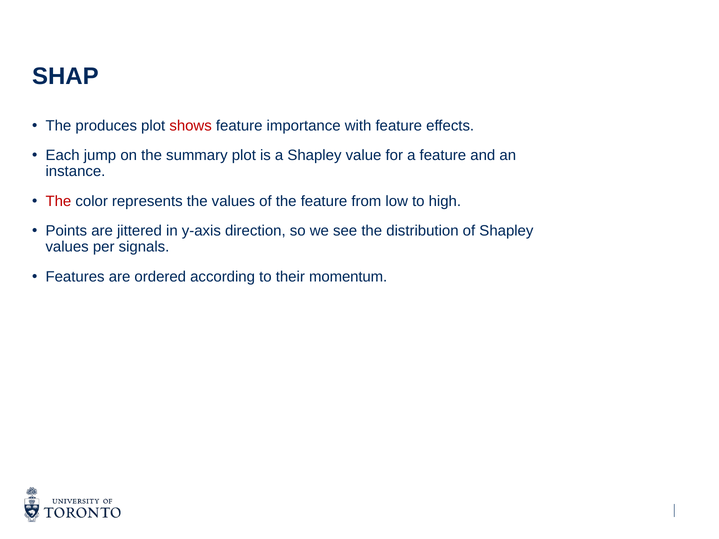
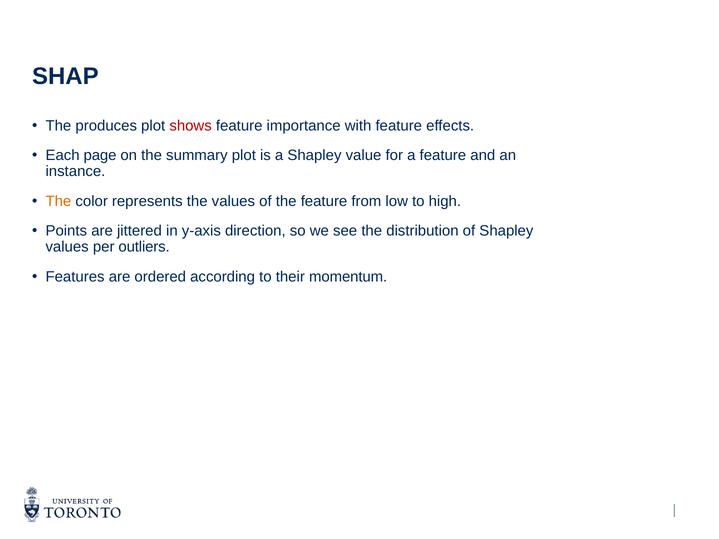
jump: jump -> page
The at (58, 201) colour: red -> orange
signals: signals -> outliers
